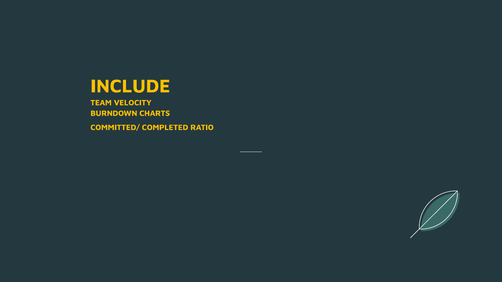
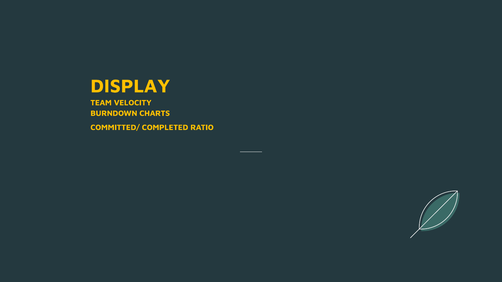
INCLUDE: INCLUDE -> DISPLAY
